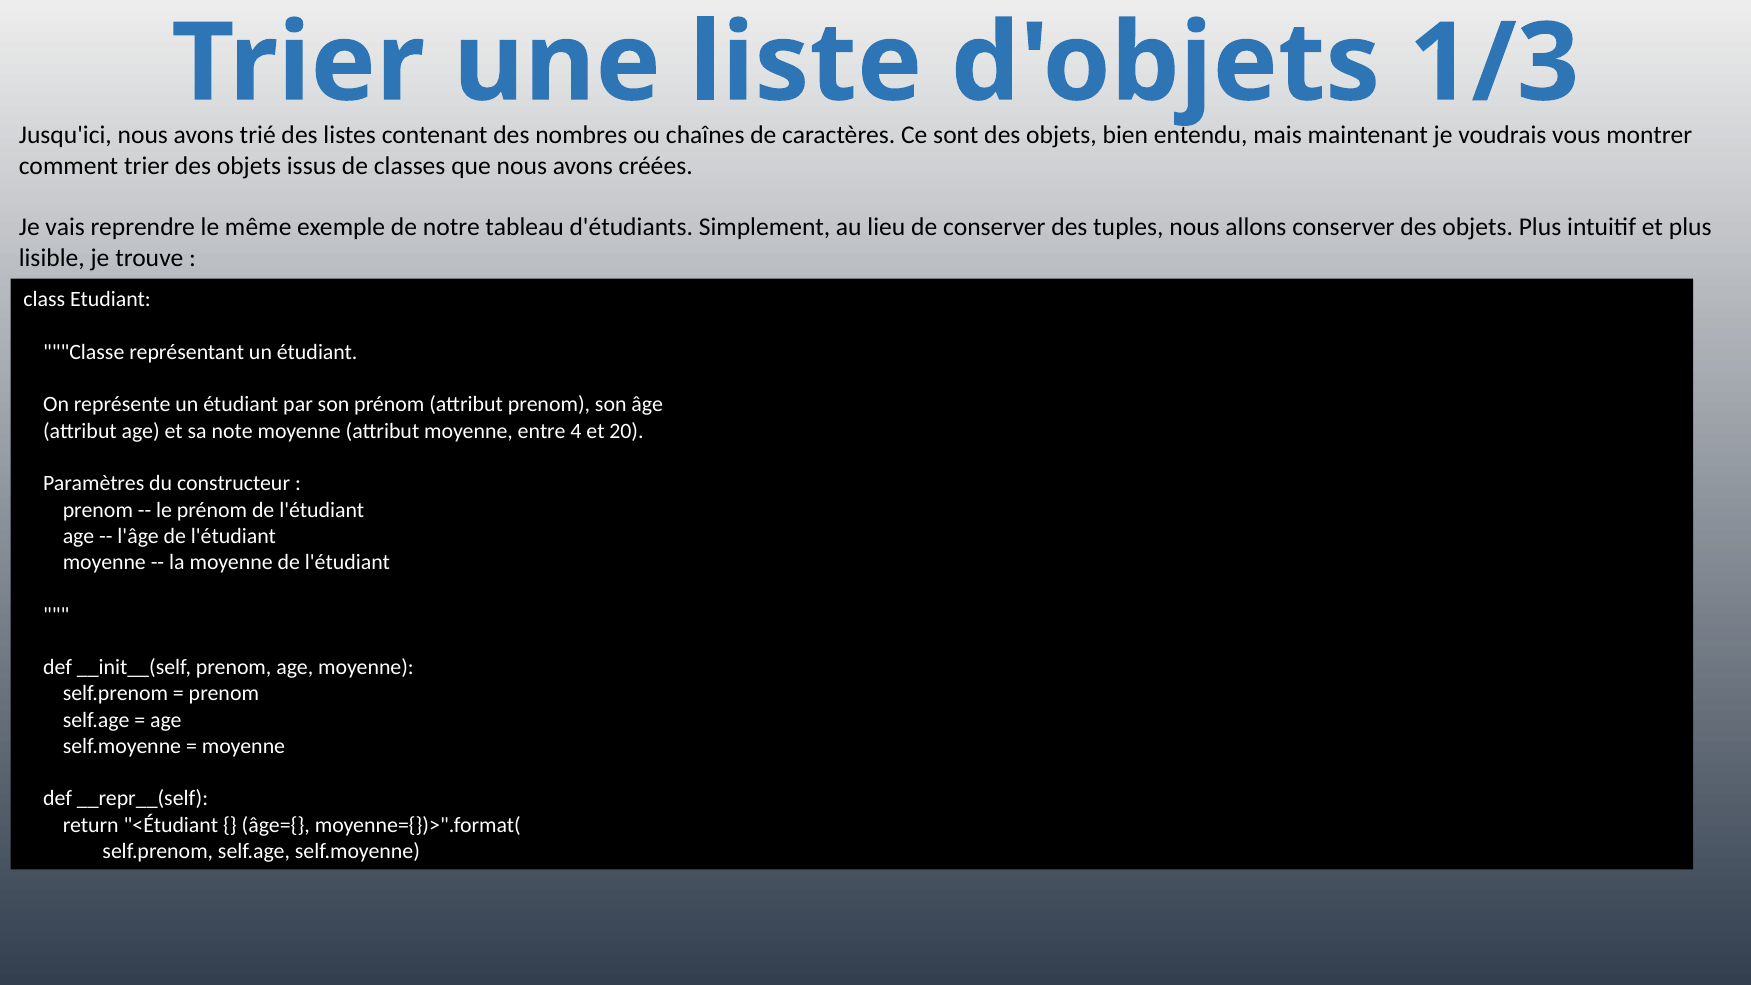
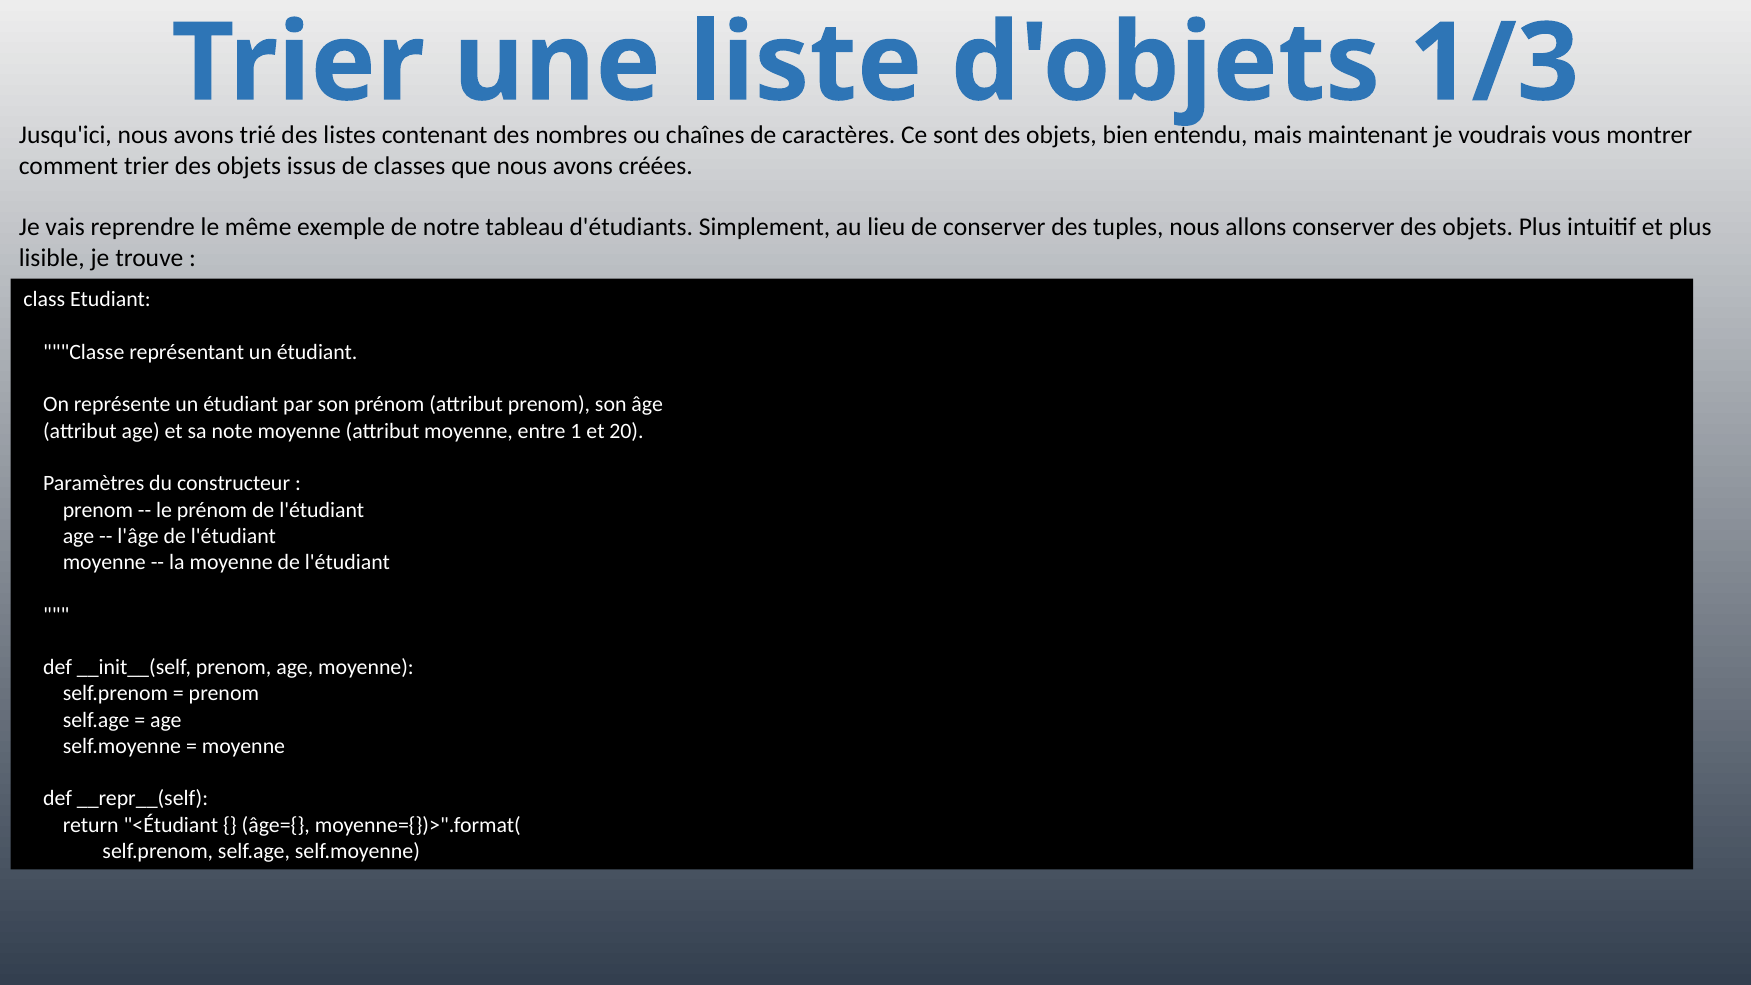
4: 4 -> 1
